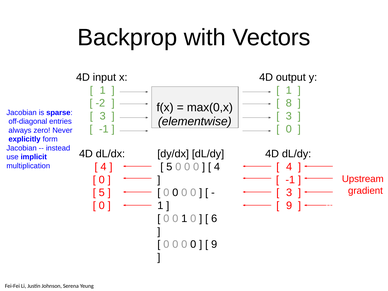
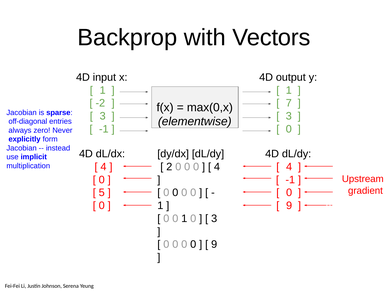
8: 8 -> 7
5 at (169, 167): 5 -> 2
3 at (289, 193): 3 -> 0
6 at (214, 219): 6 -> 3
